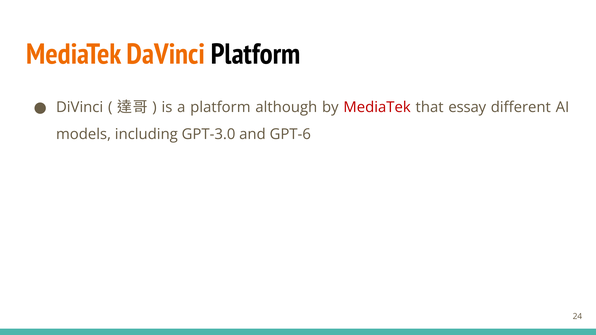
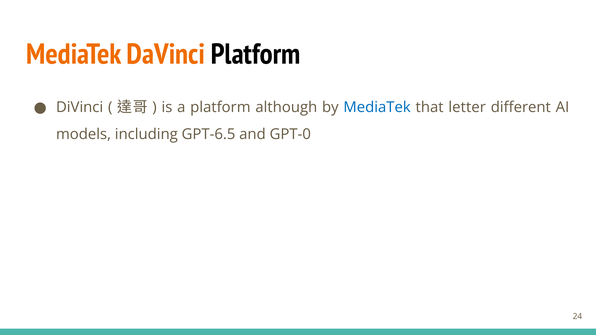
MediaTek at (377, 107) colour: red -> blue
essay: essay -> letter
GPT-3.0: GPT-3.0 -> GPT-6.5
GPT-6: GPT-6 -> GPT-0
